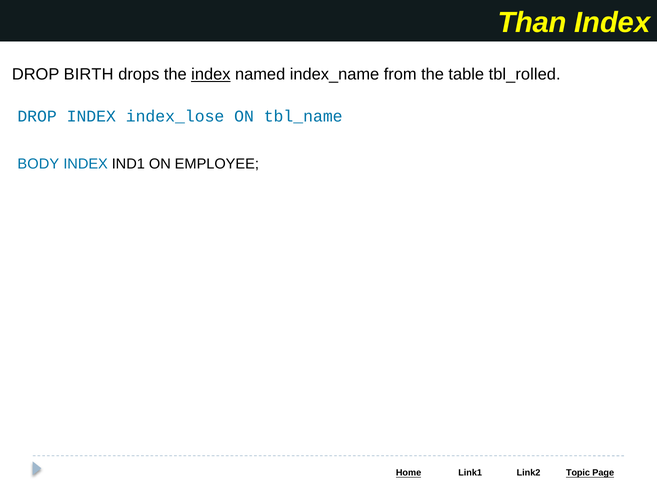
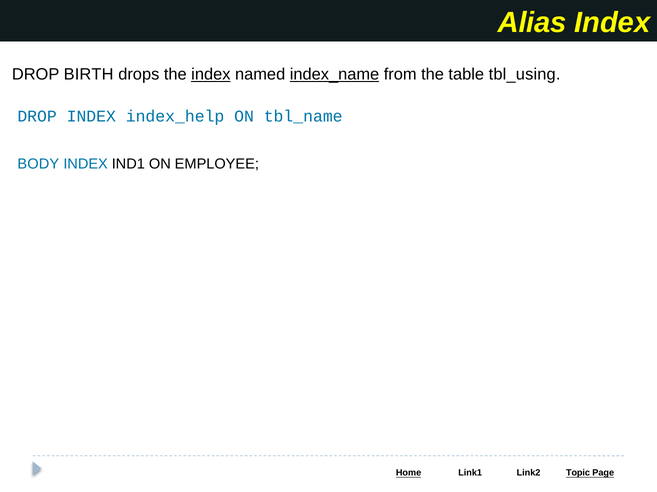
Than: Than -> Alias
index_name underline: none -> present
tbl_rolled: tbl_rolled -> tbl_using
index_lose: index_lose -> index_help
